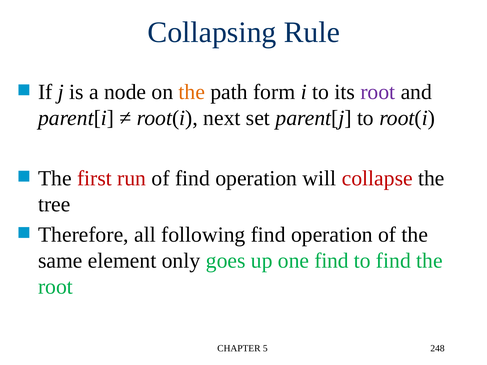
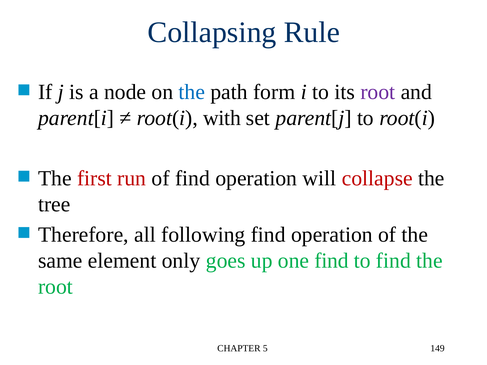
the at (192, 92) colour: orange -> blue
next: next -> with
248: 248 -> 149
